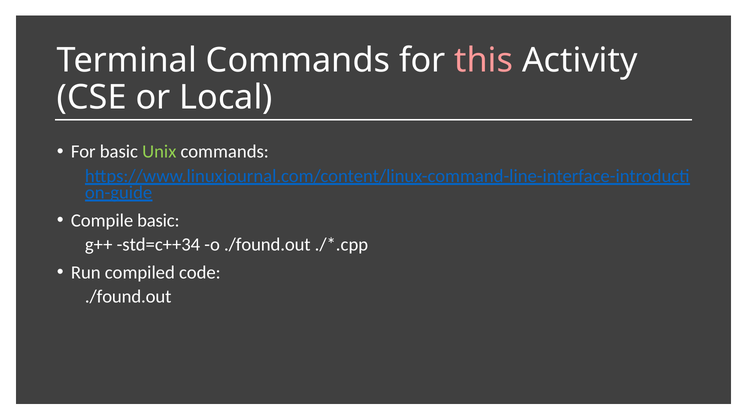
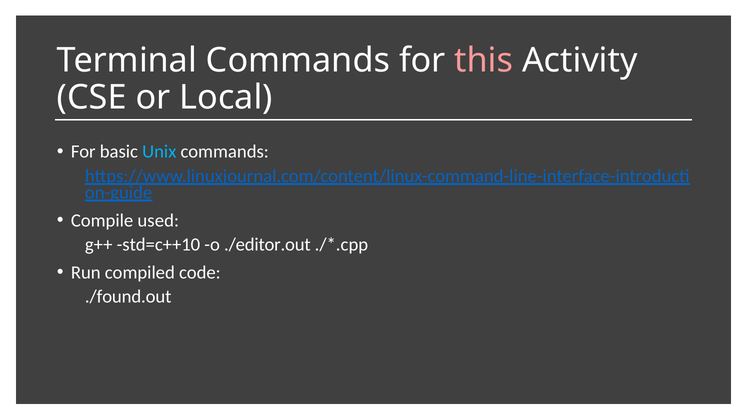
Unix colour: light green -> light blue
Compile basic: basic -> used
std=c++34: std=c++34 -> std=c++10
o ./found.out: ./found.out -> ./editor.out
